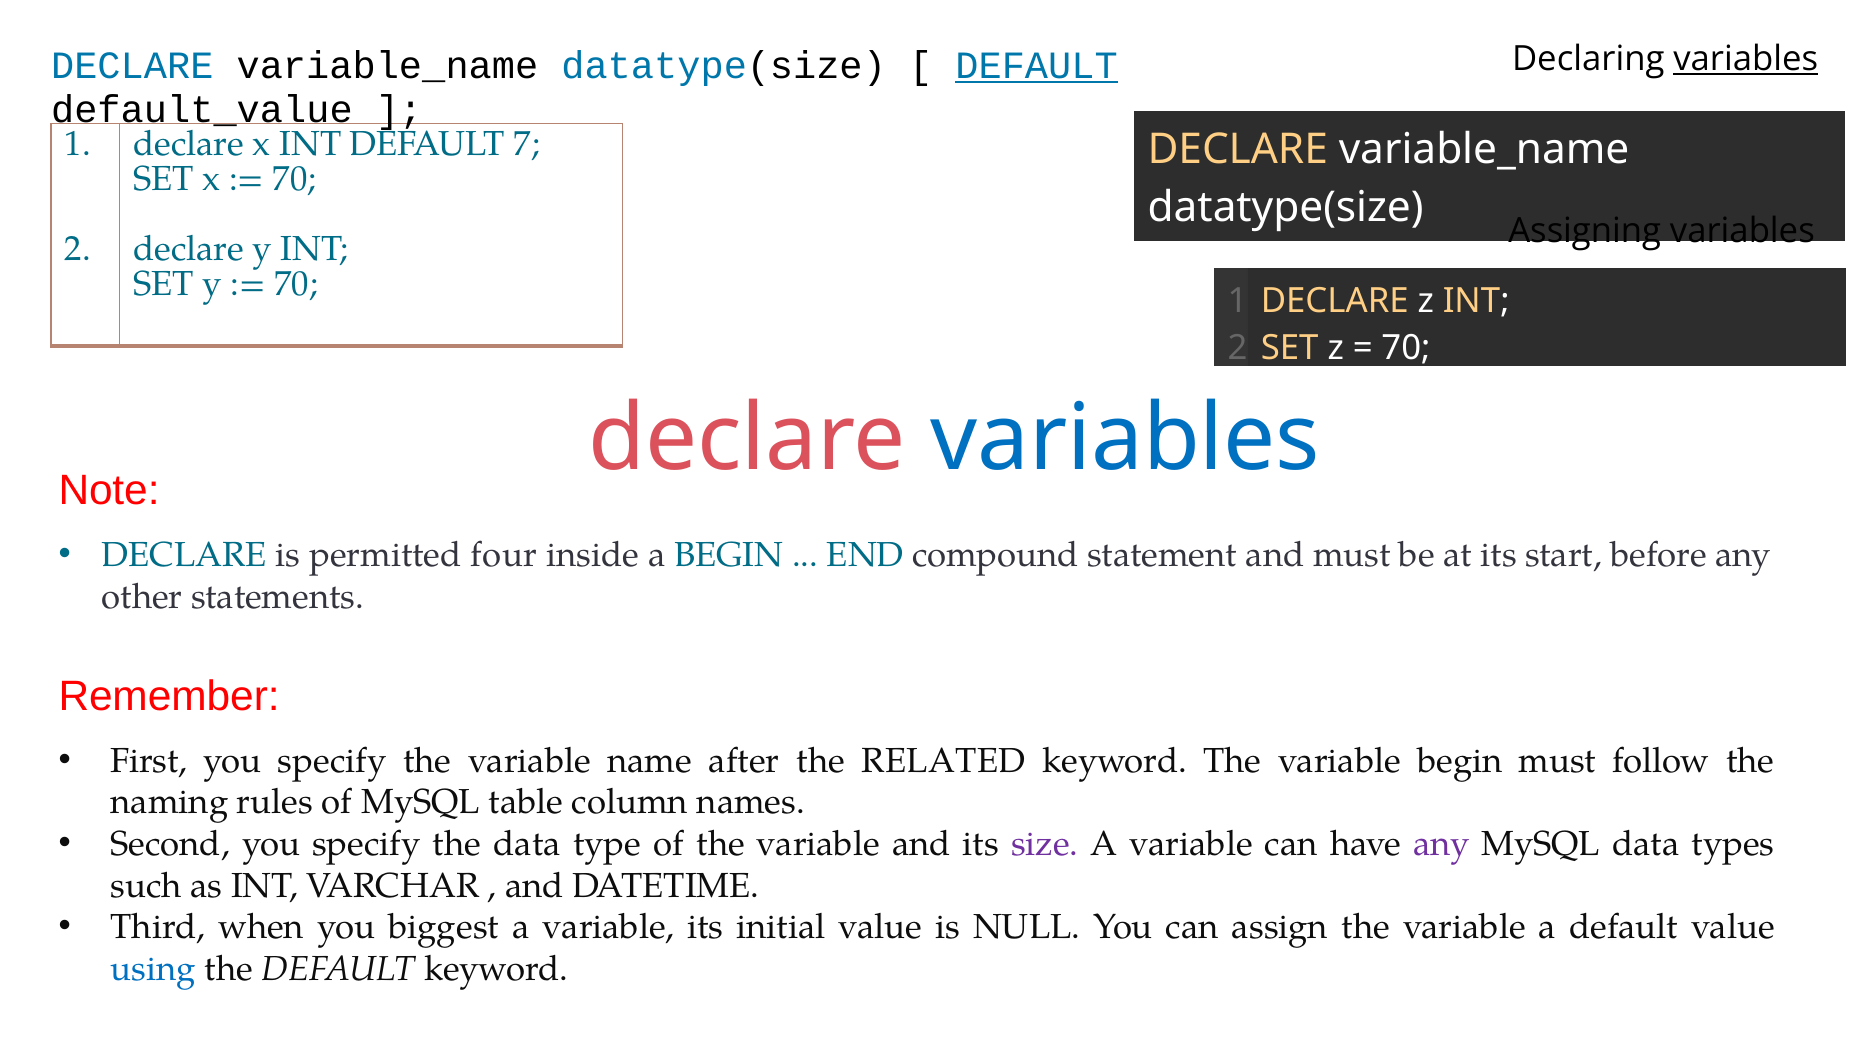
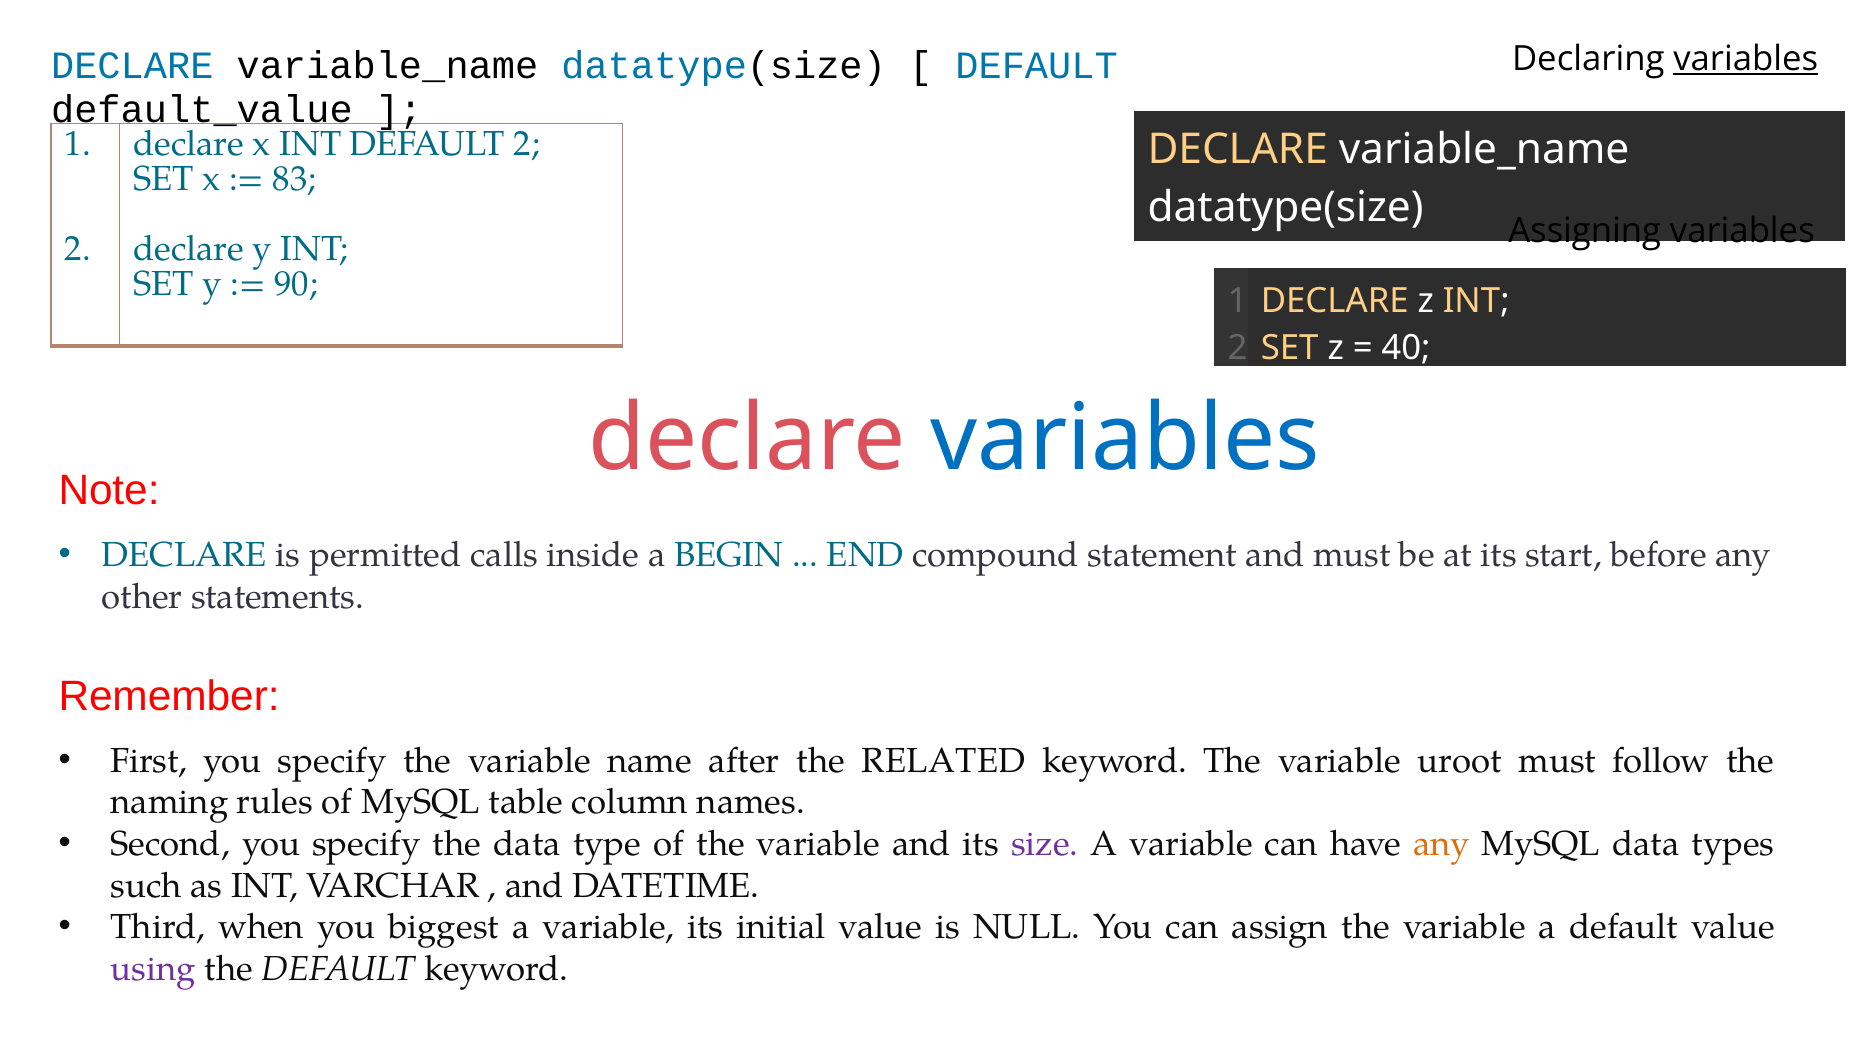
DEFAULT at (1037, 66) underline: present -> none
DEFAULT 7: 7 -> 2
70 at (295, 179): 70 -> 83
70 at (296, 284): 70 -> 90
70 at (1406, 348): 70 -> 40
four: four -> calls
variable begin: begin -> uroot
any at (1441, 844) colour: purple -> orange
using colour: blue -> purple
